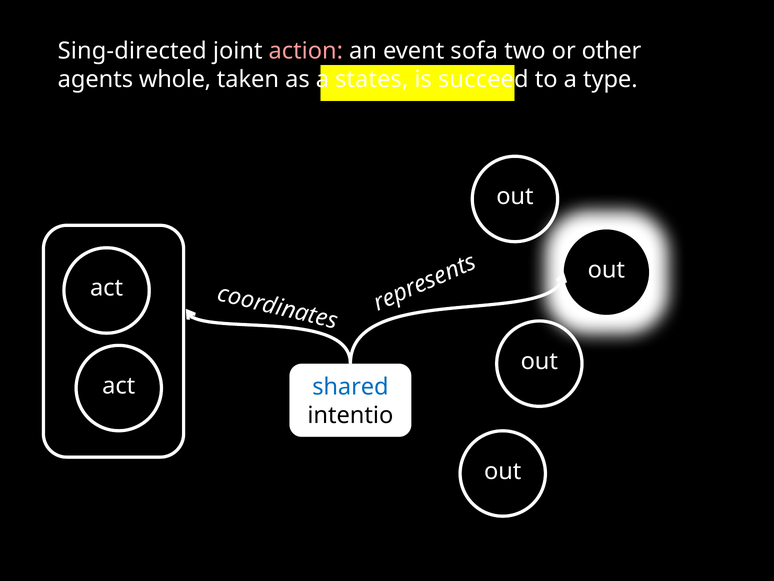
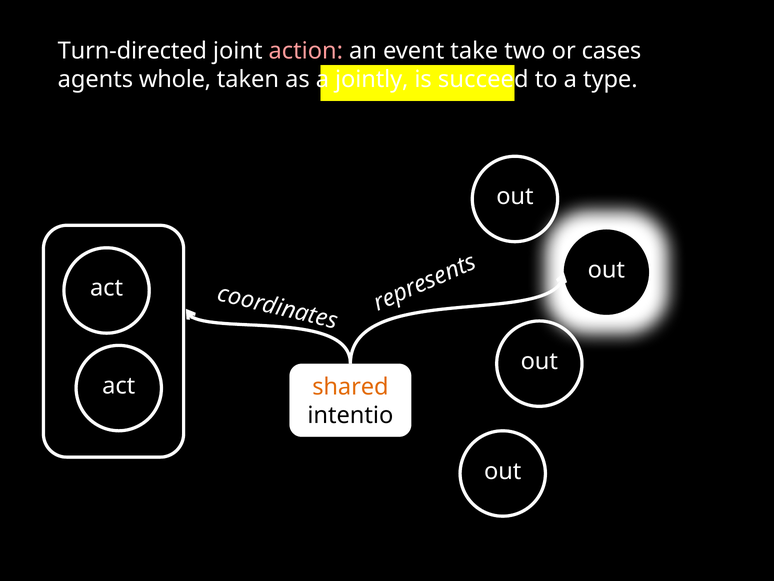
Sing-directed: Sing-directed -> Turn-directed
sofa: sofa -> take
other: other -> cases
states: states -> jointly
shared colour: blue -> orange
